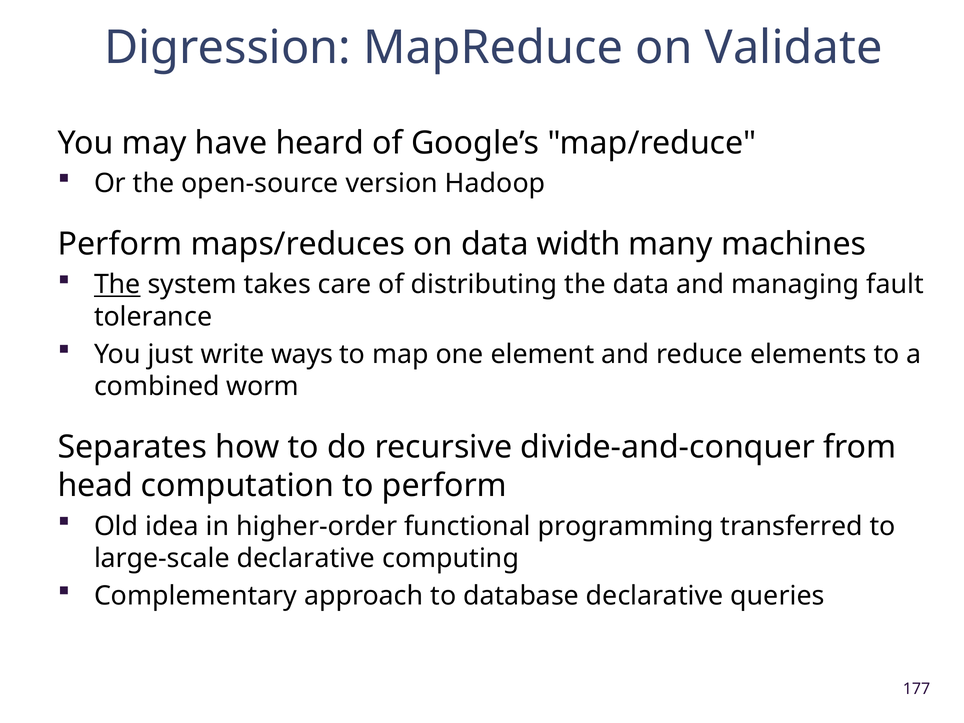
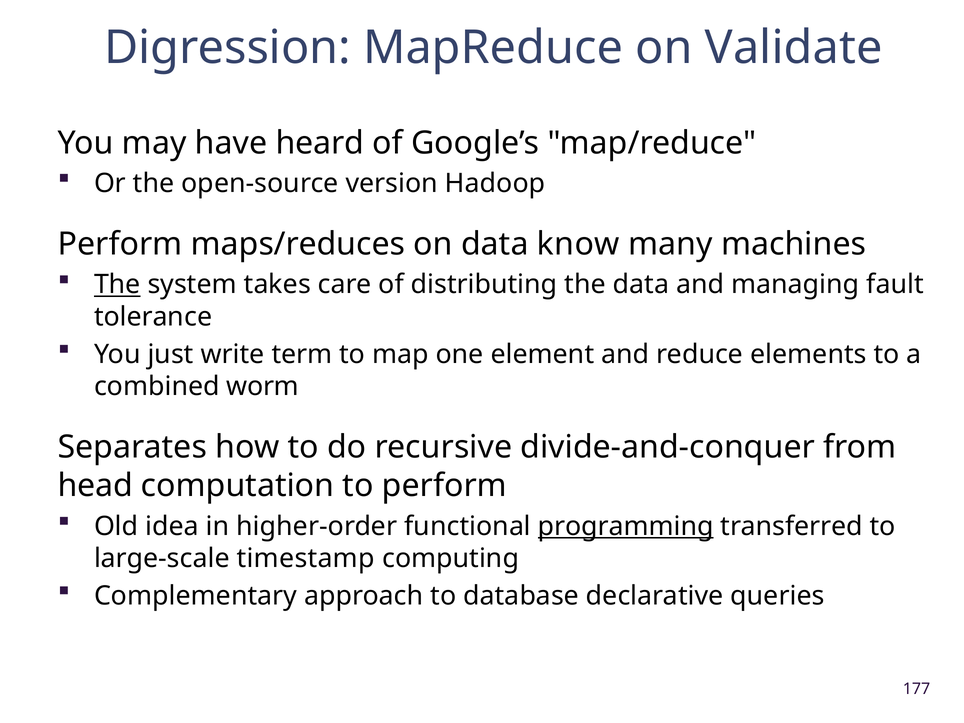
width: width -> know
ways: ways -> term
programming underline: none -> present
large-scale declarative: declarative -> timestamp
